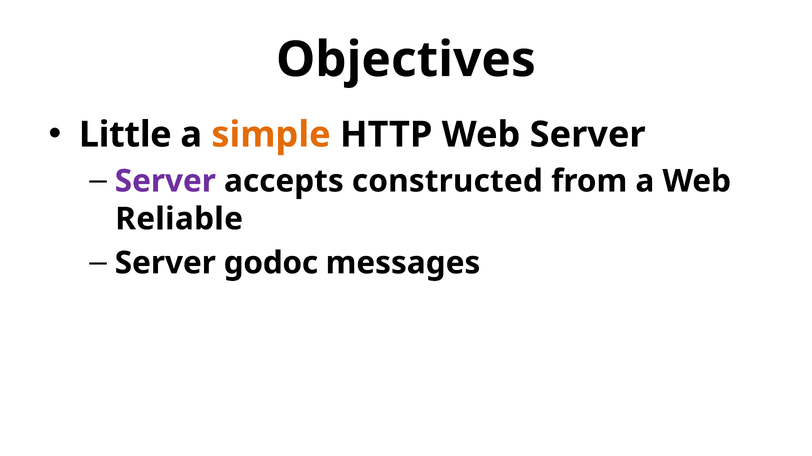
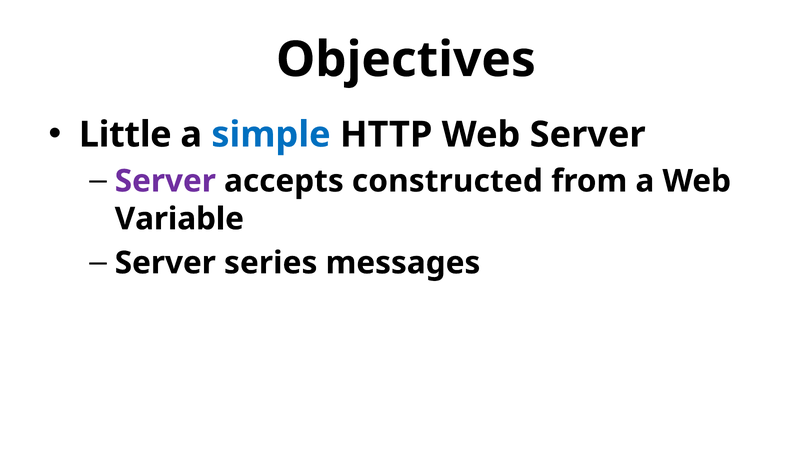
simple colour: orange -> blue
Reliable: Reliable -> Variable
godoc: godoc -> series
